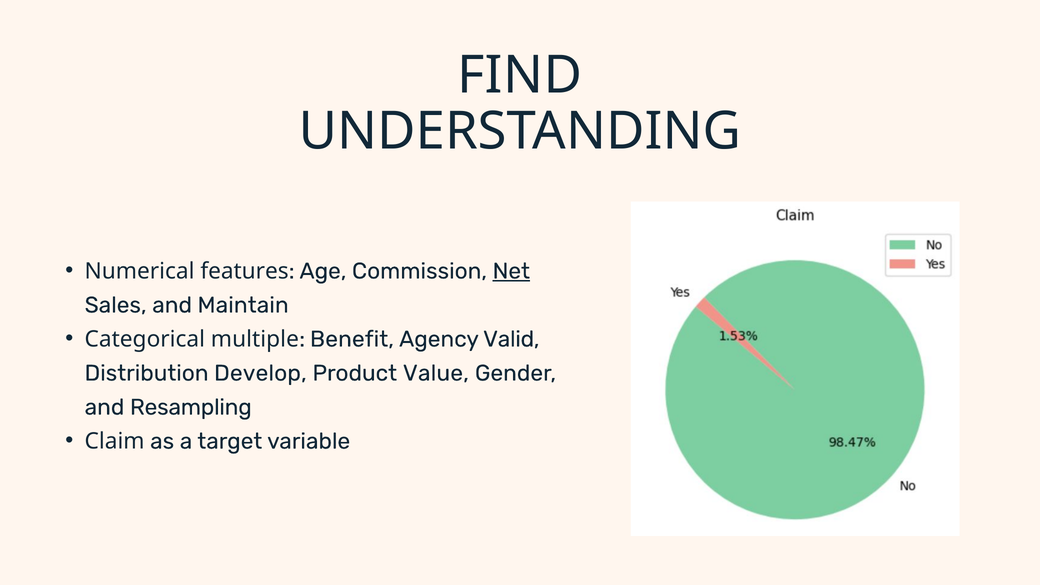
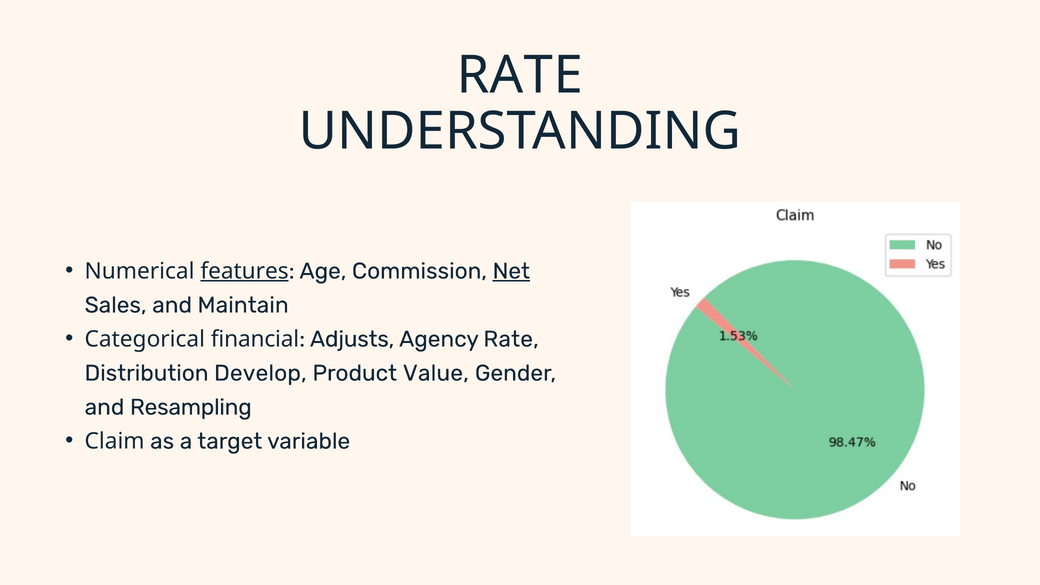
FIND at (520, 76): FIND -> RATE
features underline: none -> present
multiple: multiple -> financial
Benefit: Benefit -> Adjusts
Agency Valid: Valid -> Rate
